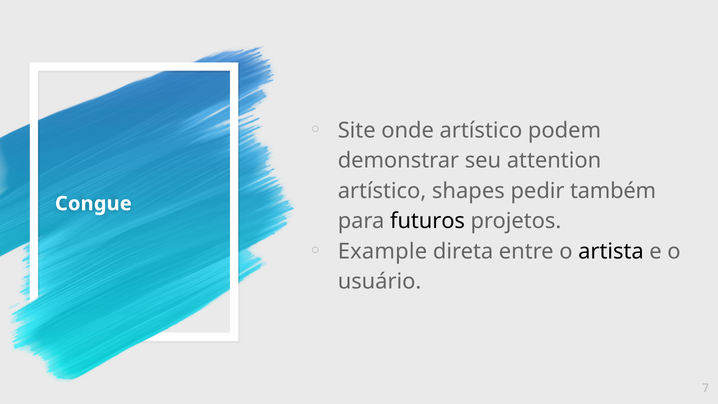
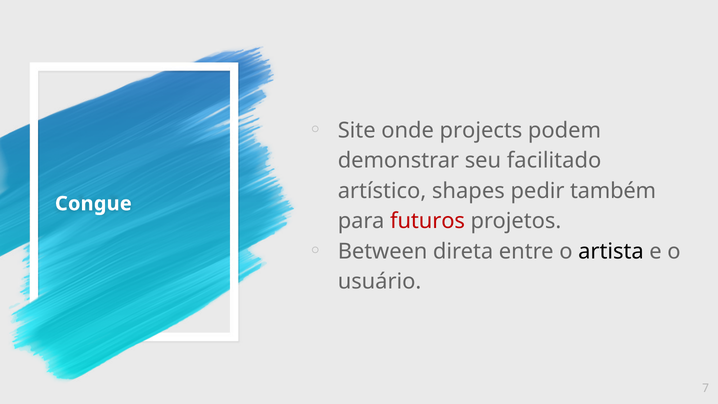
onde artístico: artístico -> projects
attention: attention -> facilitado
futuros colour: black -> red
Example: Example -> Between
